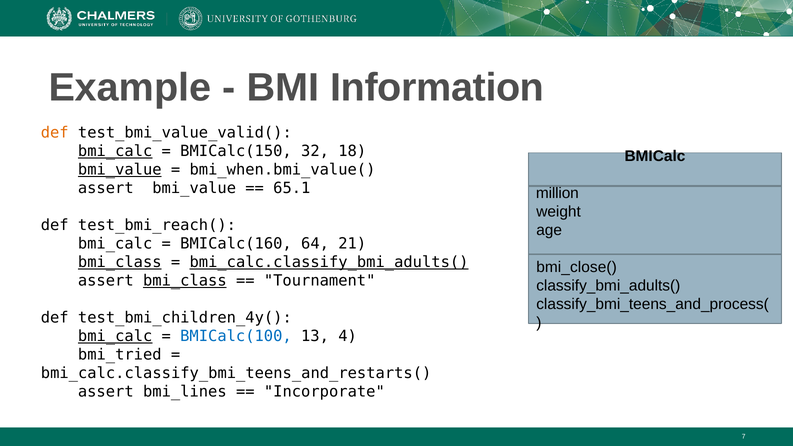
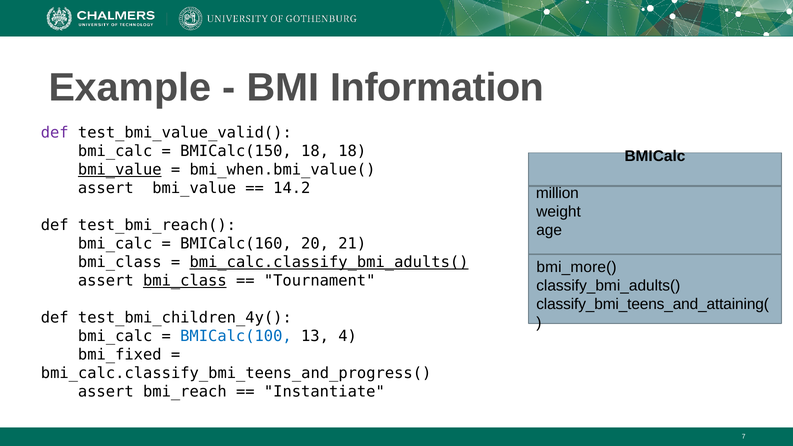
def at (55, 133) colour: orange -> purple
bmi_calc at (115, 151) underline: present -> none
BMICalc(150 32: 32 -> 18
65.1: 65.1 -> 14.2
64: 64 -> 20
bmi_class at (120, 262) underline: present -> none
bmi_close(: bmi_close( -> bmi_more(
classify_bmi_teens_and_process(: classify_bmi_teens_and_process( -> classify_bmi_teens_and_attaining(
bmi_calc at (115, 336) underline: present -> none
bmi_tried: bmi_tried -> bmi_fixed
bmi_calc.classify_bmi_teens_and_restarts(: bmi_calc.classify_bmi_teens_and_restarts( -> bmi_calc.classify_bmi_teens_and_progress(
bmi_lines: bmi_lines -> bmi_reach
Incorporate: Incorporate -> Instantiate
